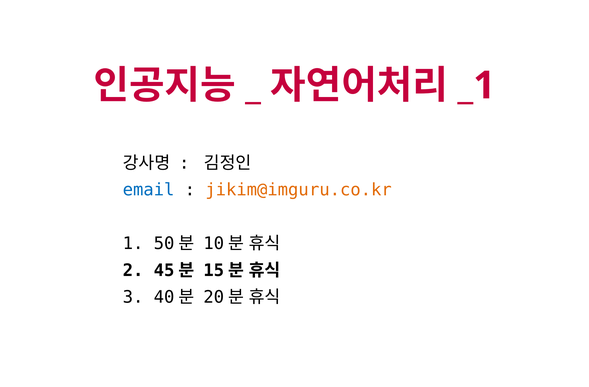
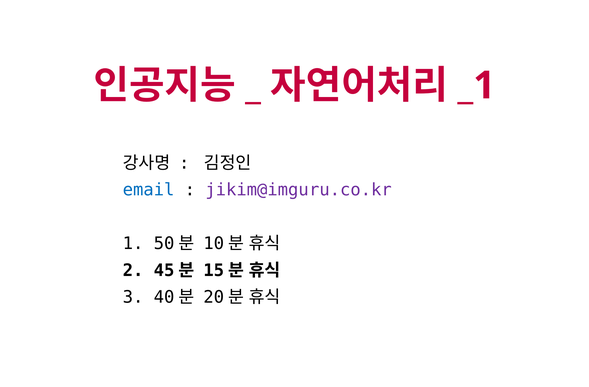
jikim@imguru.co.kr colour: orange -> purple
